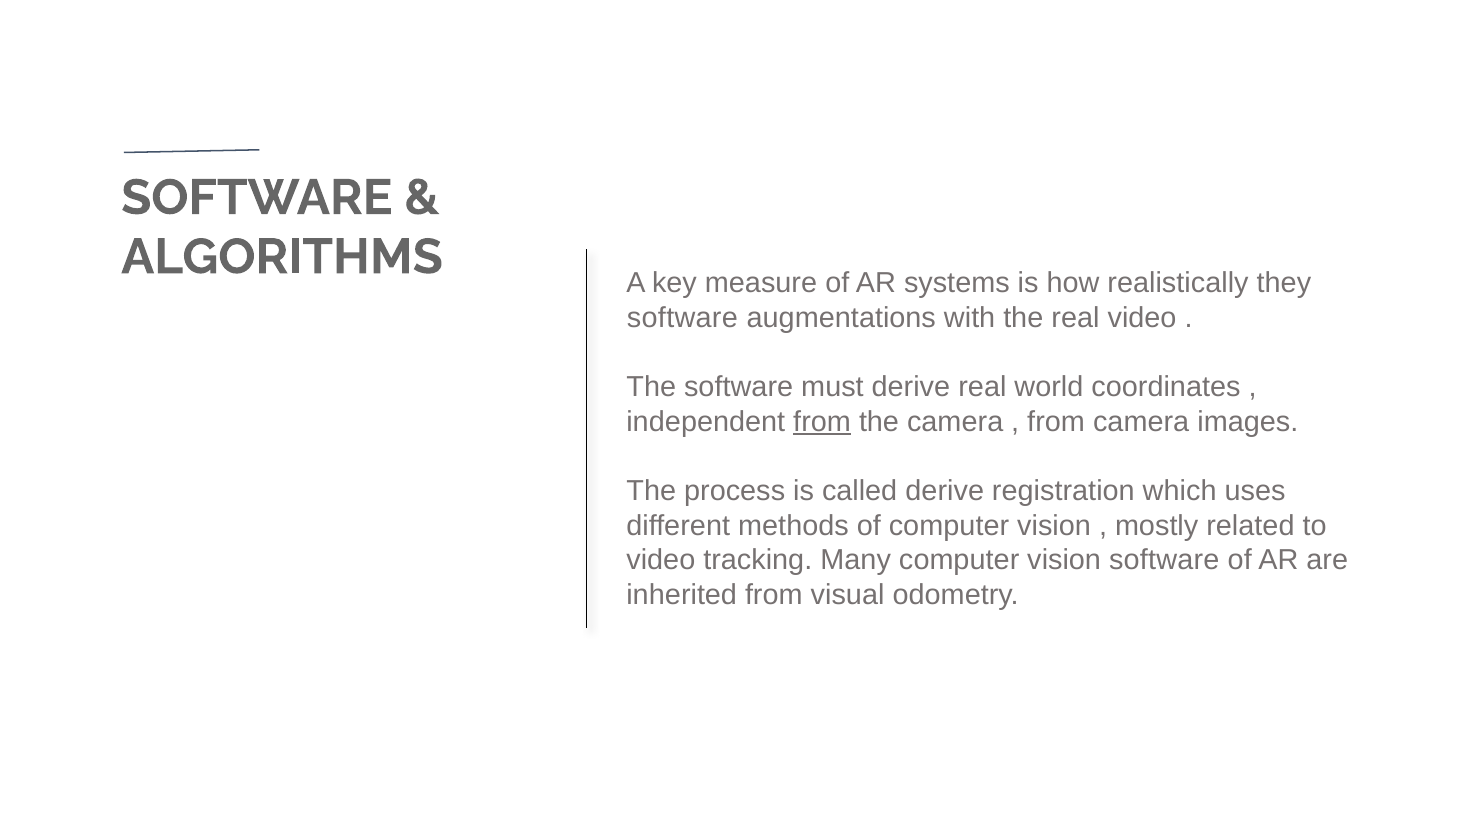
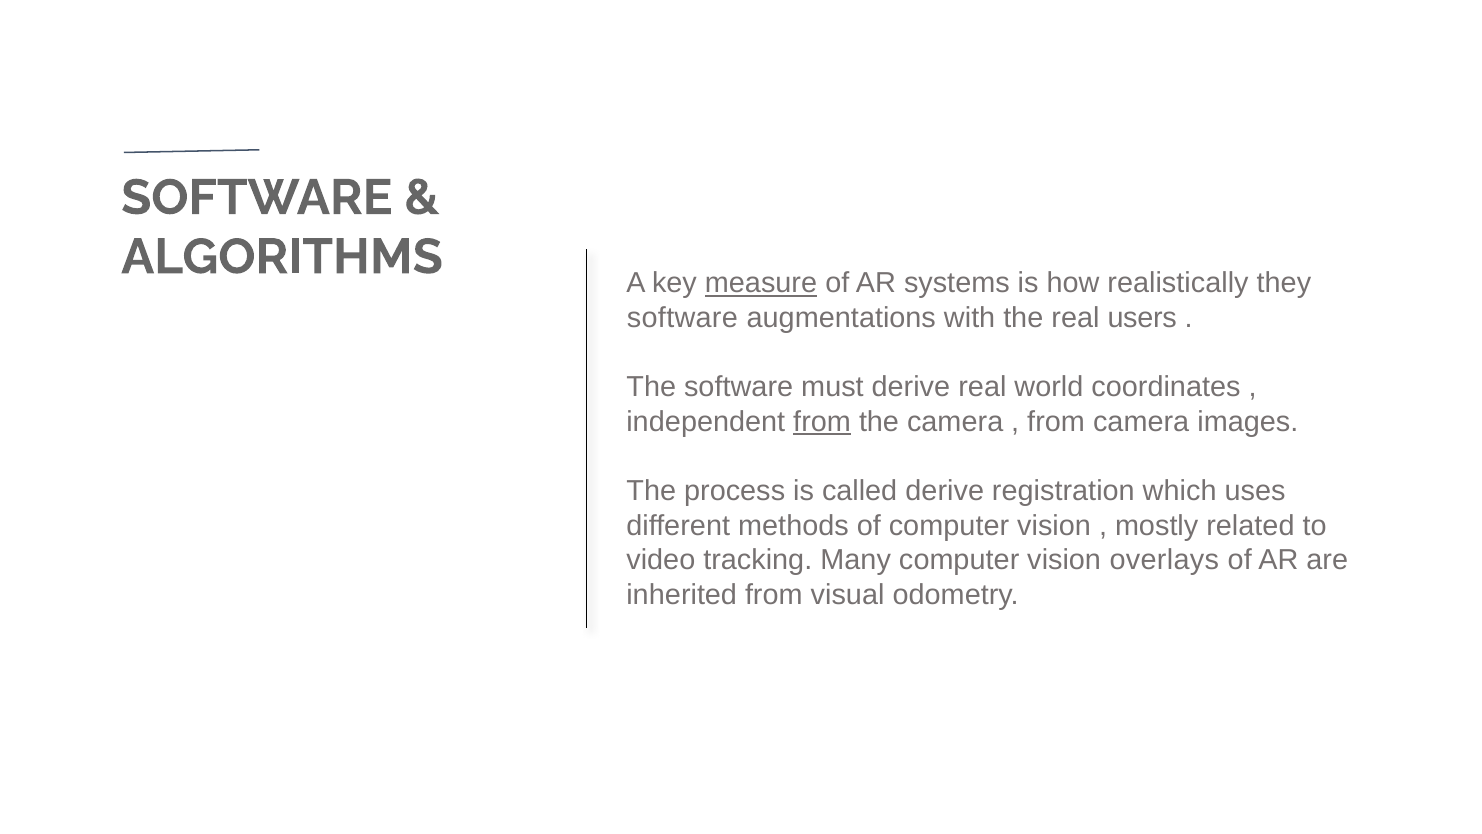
measure underline: none -> present
real video: video -> users
vision software: software -> overlays
